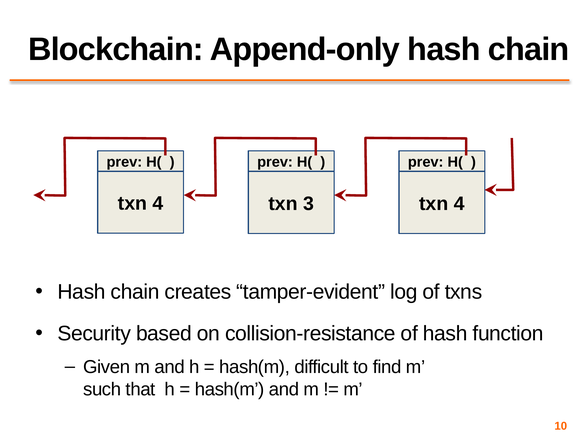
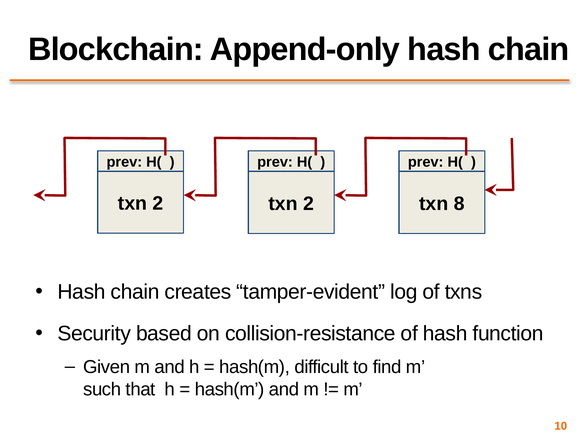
4 at (158, 203): 4 -> 2
3 at (309, 204): 3 -> 2
4 at (459, 204): 4 -> 8
